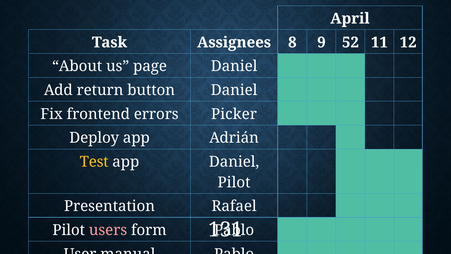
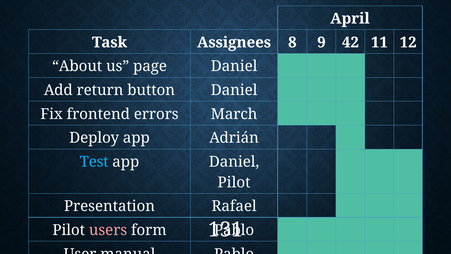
52: 52 -> 42
Picker: Picker -> March
Test colour: yellow -> light blue
